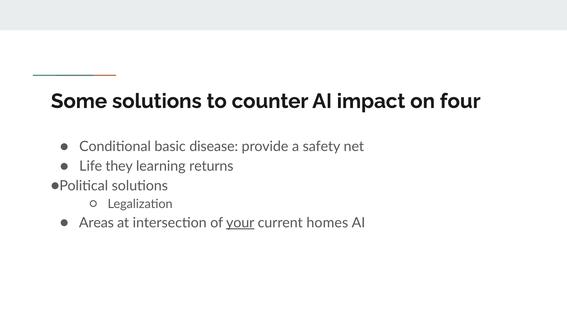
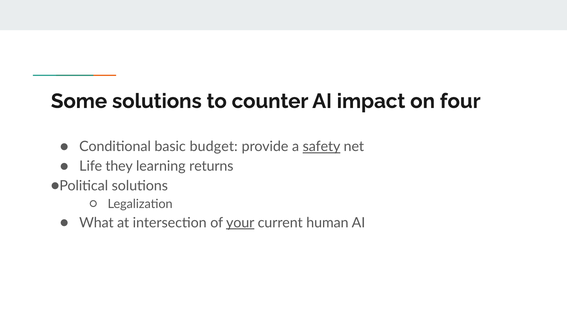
disease: disease -> budget
safety underline: none -> present
Areas: Areas -> What
homes: homes -> human
